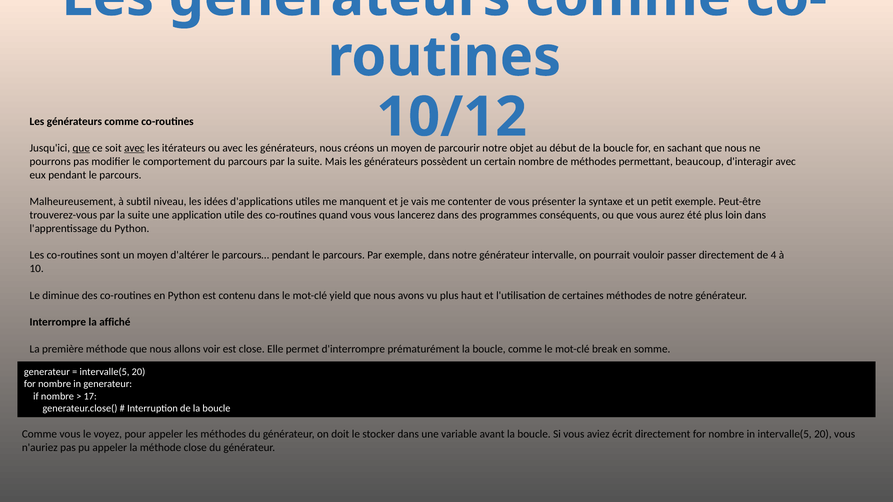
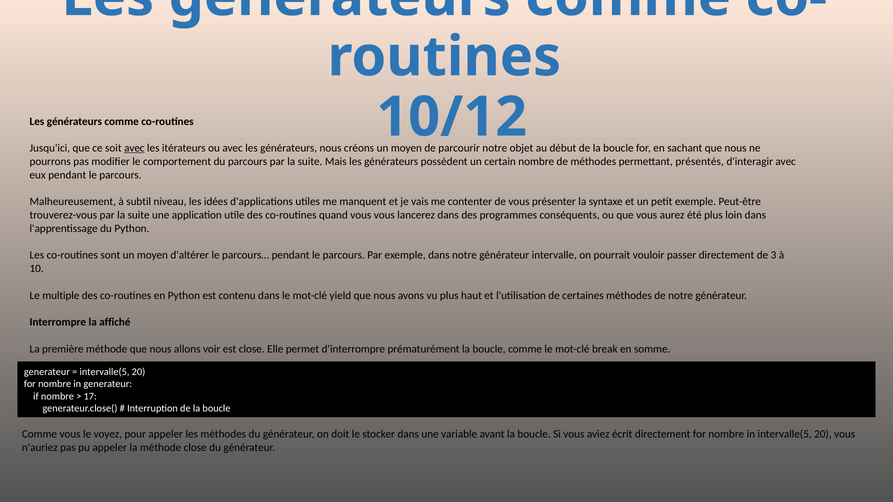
que at (81, 148) underline: present -> none
beaucoup: beaucoup -> présentés
4: 4 -> 3
diminue: diminue -> multiple
